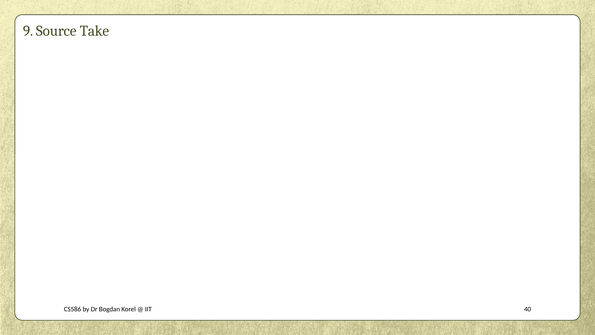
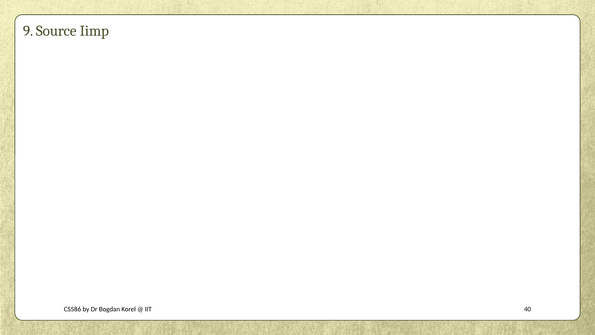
Take: Take -> Iimp
